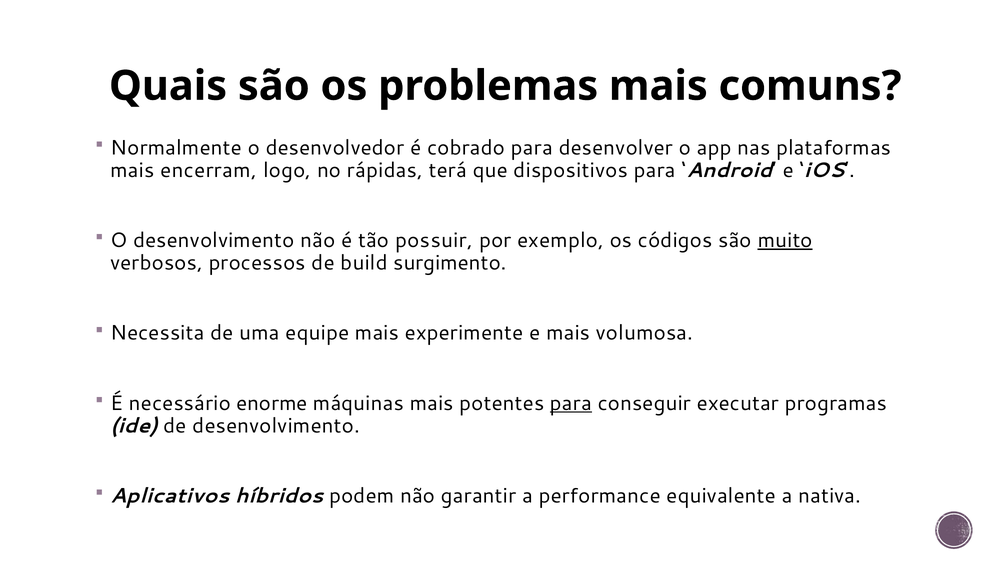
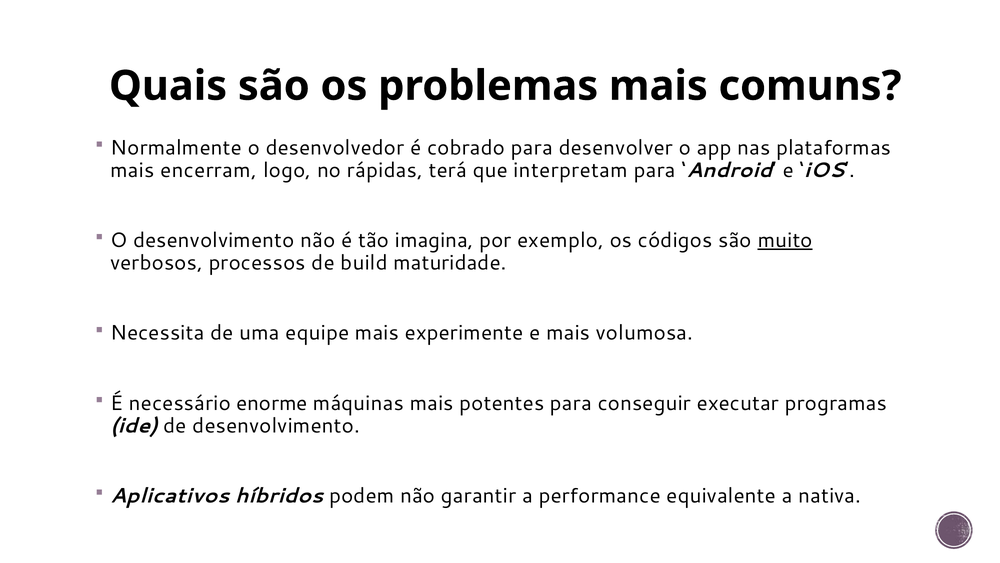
dispositivos: dispositivos -> interpretam
possuir: possuir -> imagina
surgimento: surgimento -> maturidade
para at (571, 403) underline: present -> none
